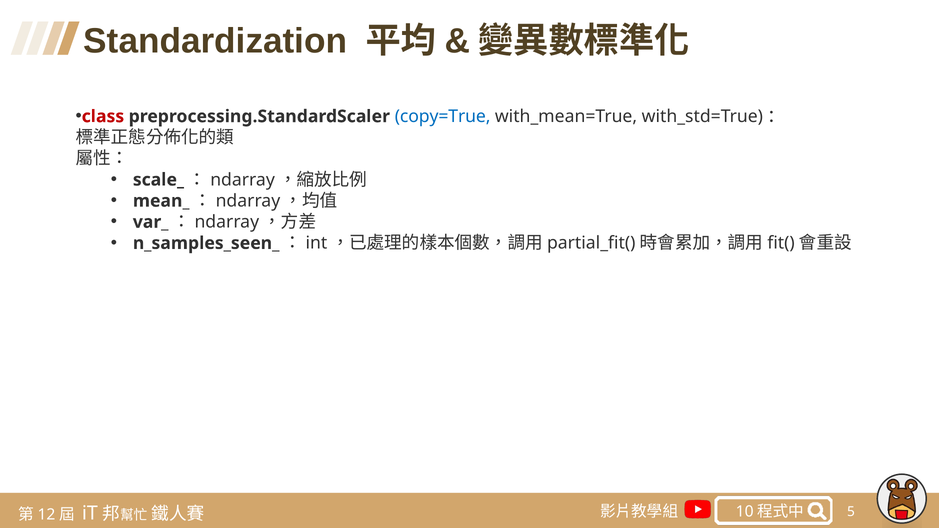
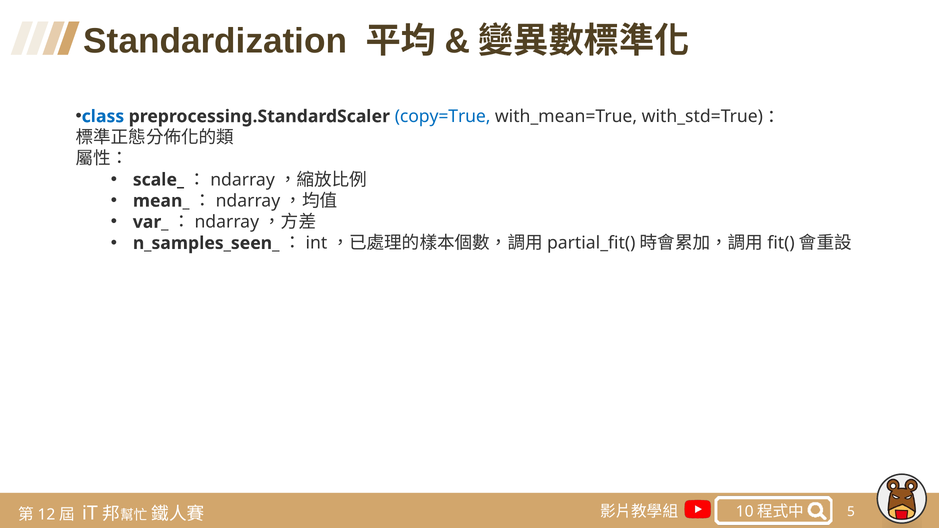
class colour: red -> blue
